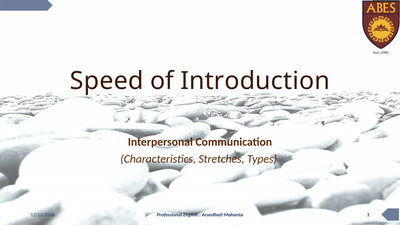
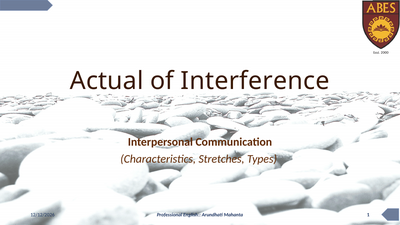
Speed: Speed -> Actual
Introduction: Introduction -> Interference
